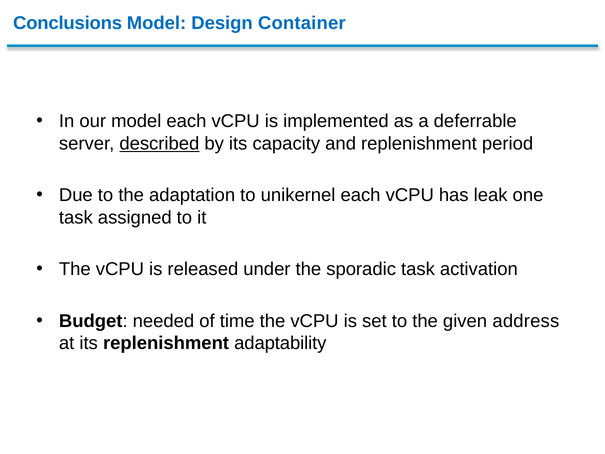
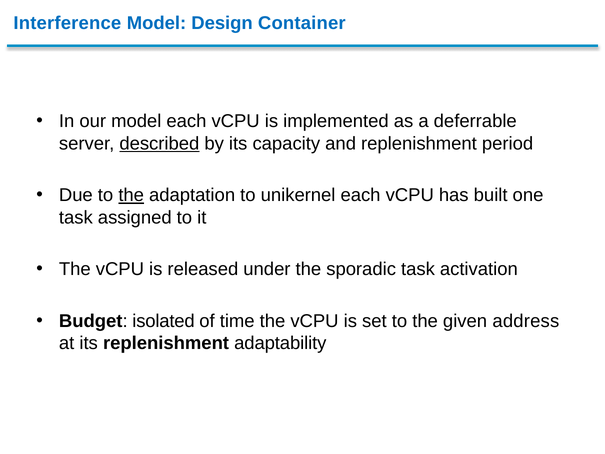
Conclusions: Conclusions -> Interference
the at (131, 195) underline: none -> present
leak: leak -> built
needed: needed -> isolated
